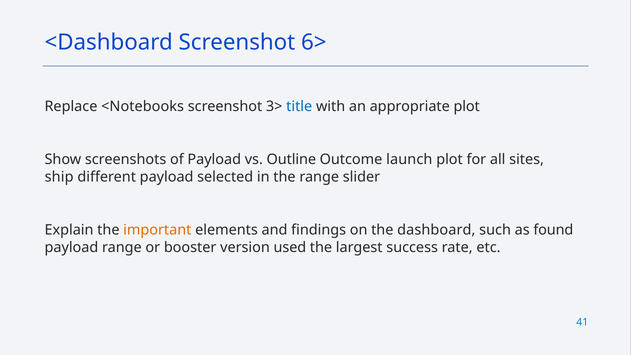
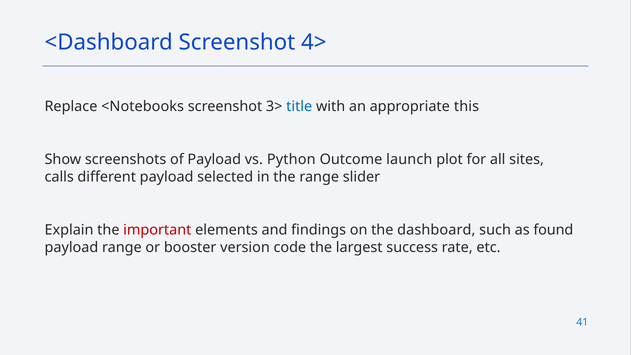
6>: 6> -> 4>
appropriate plot: plot -> this
Outline: Outline -> Python
ship: ship -> calls
important colour: orange -> red
used: used -> code
